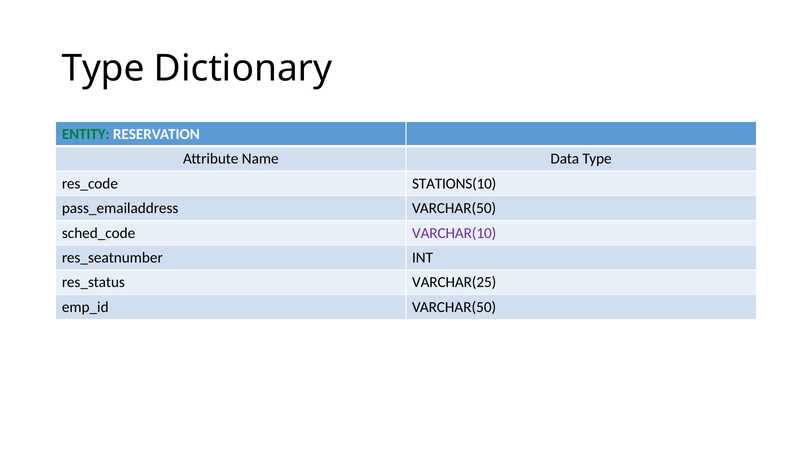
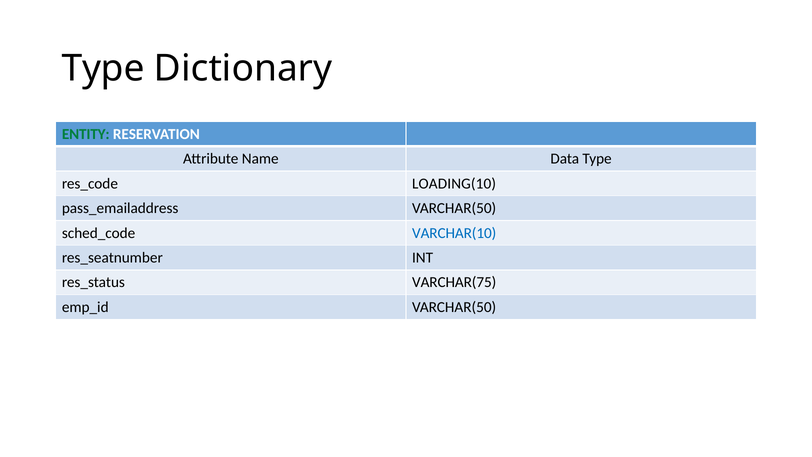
STATIONS(10: STATIONS(10 -> LOADING(10
VARCHAR(10 colour: purple -> blue
VARCHAR(25: VARCHAR(25 -> VARCHAR(75
